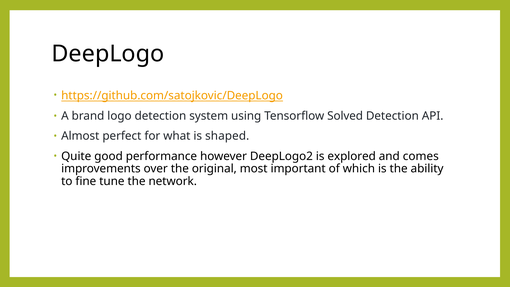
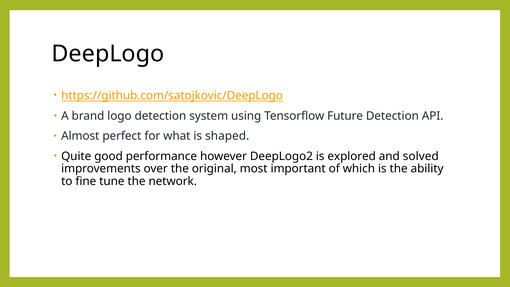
Solved: Solved -> Future
comes: comes -> solved
